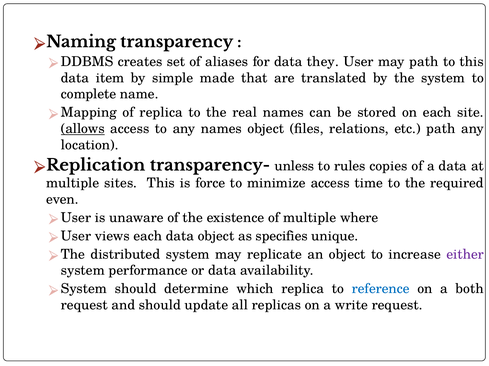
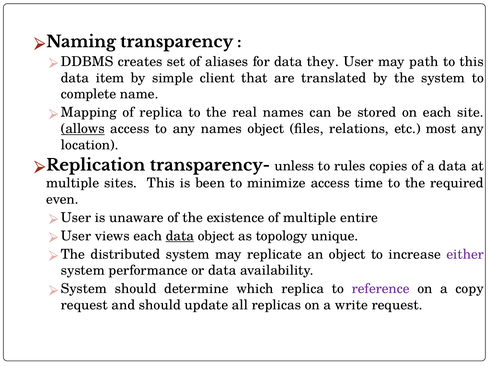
made: made -> client
etc path: path -> most
force: force -> been
where: where -> entire
data at (180, 236) underline: none -> present
specifies: specifies -> topology
reference colour: blue -> purple
both: both -> copy
